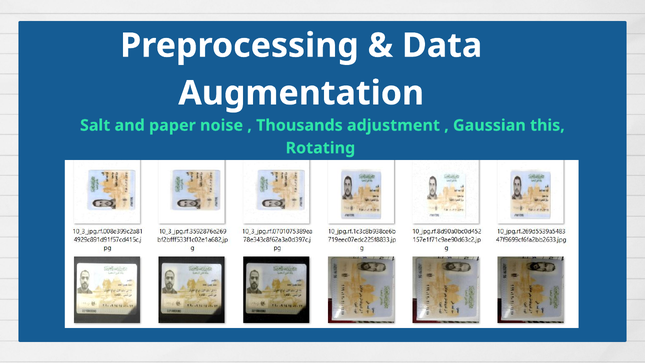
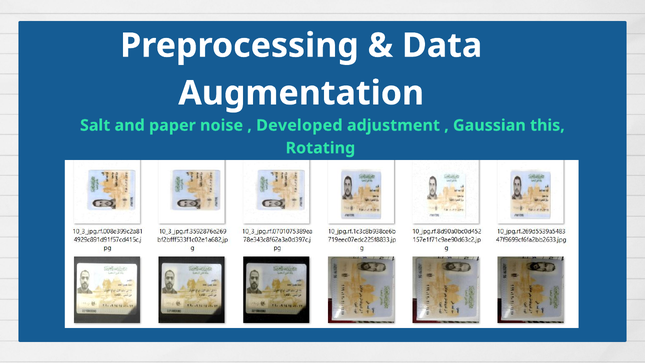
Thousands: Thousands -> Developed
